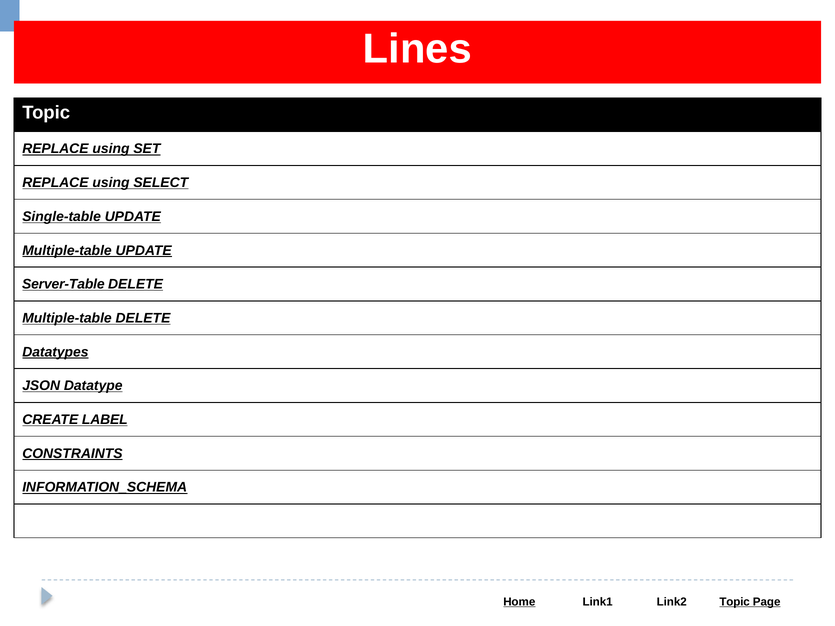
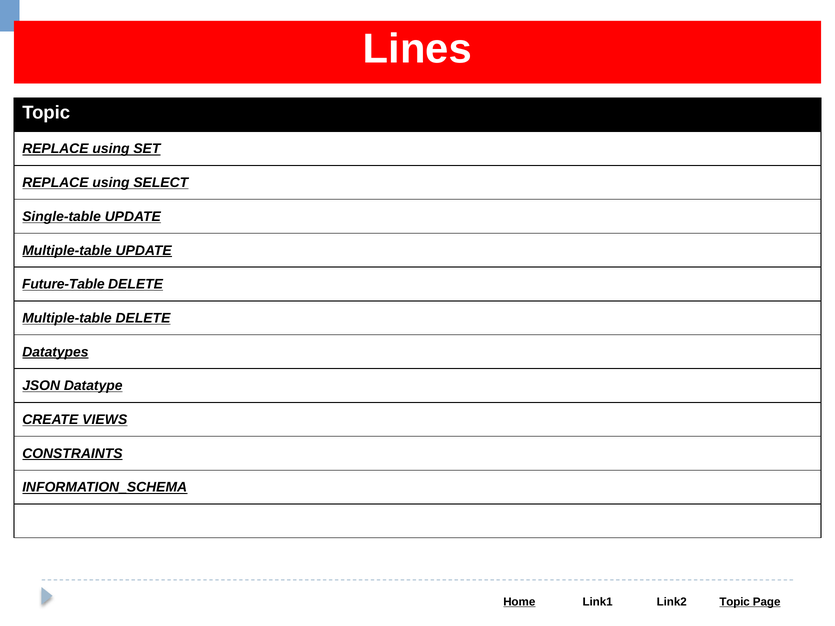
Server-Table: Server-Table -> Future-Table
LABEL: LABEL -> VIEWS
